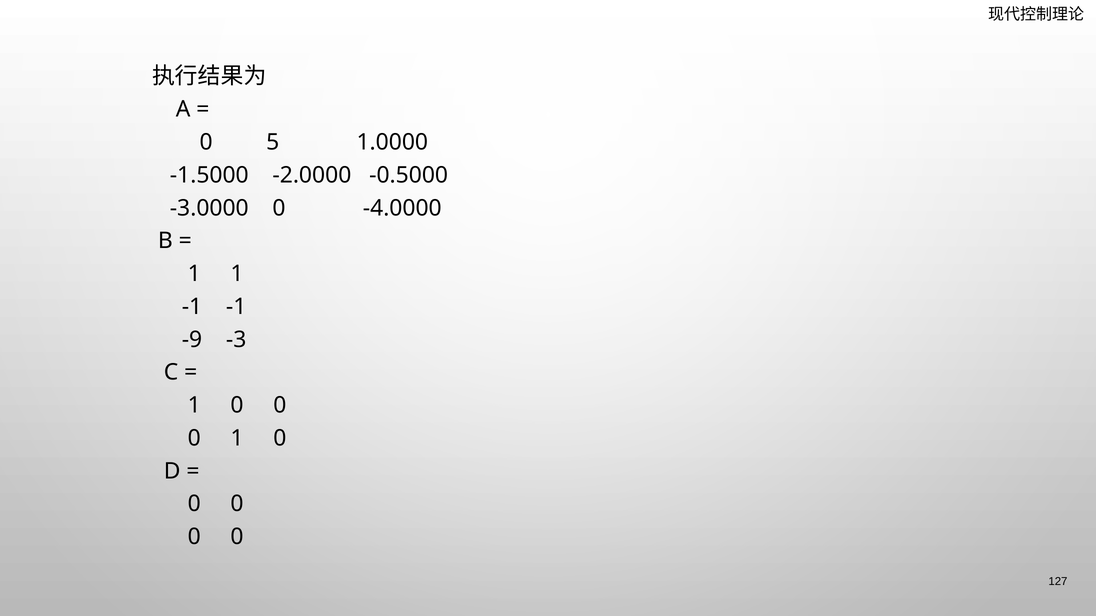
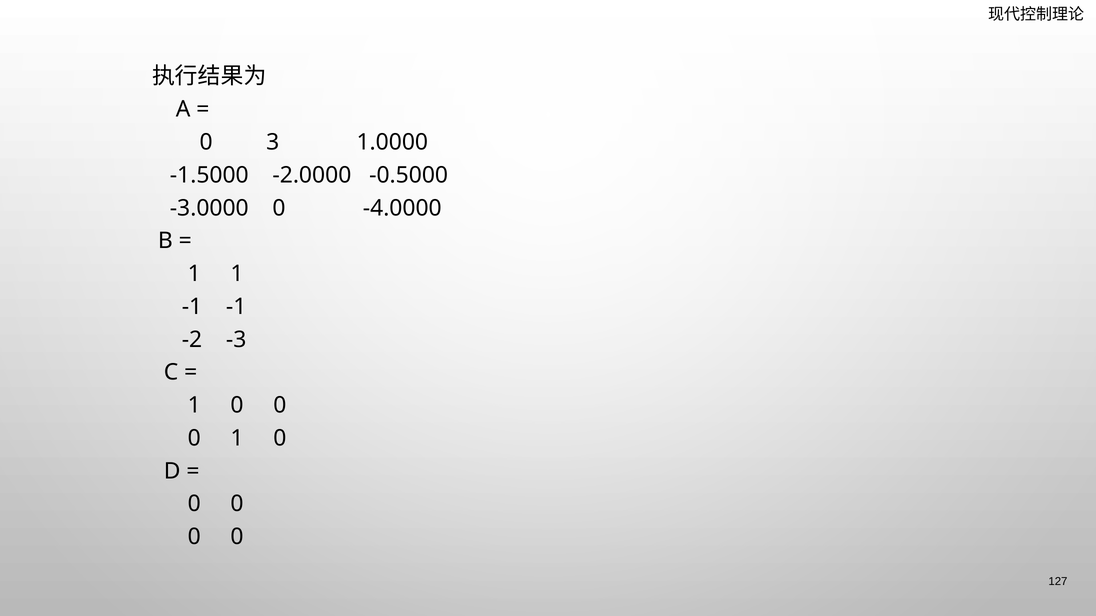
5: 5 -> 3
-9: -9 -> -2
